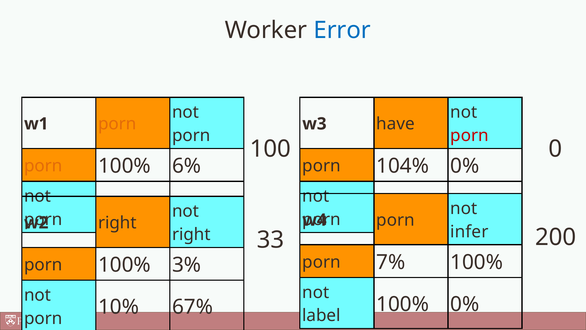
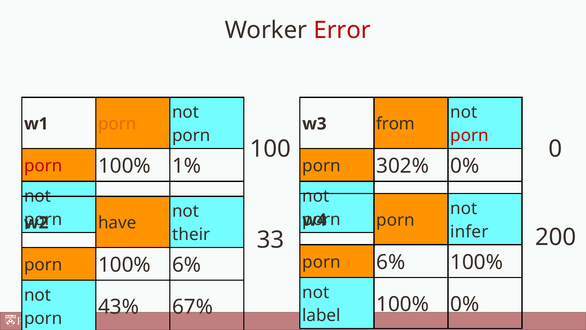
Error colour: blue -> red
have: have -> from
porn at (43, 166) colour: orange -> red
6%: 6% -> 1%
104%: 104% -> 302%
right at (117, 223): right -> have
right at (191, 234): right -> their
porn 7%: 7% -> 6%
100% 3%: 3% -> 6%
10%: 10% -> 43%
